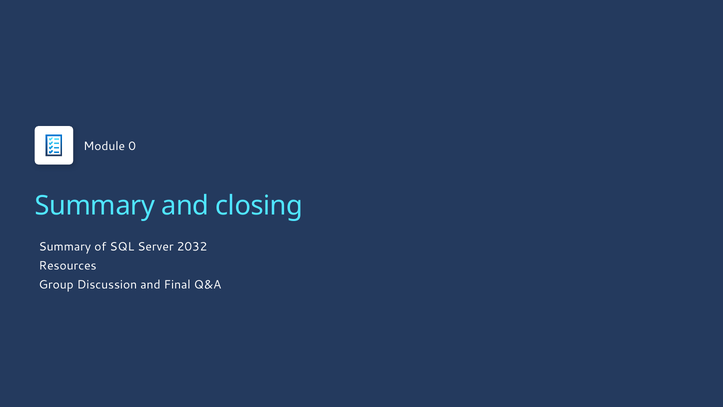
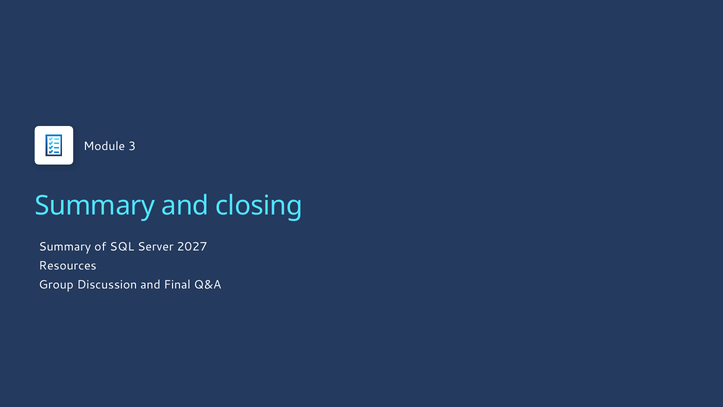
0: 0 -> 3
2032: 2032 -> 2027
